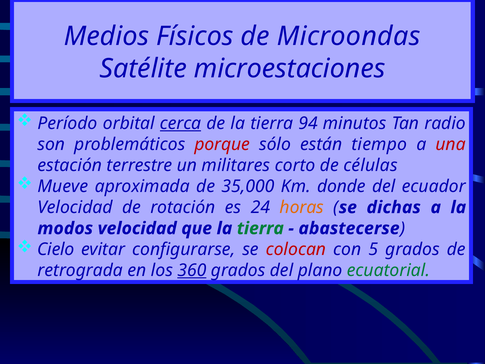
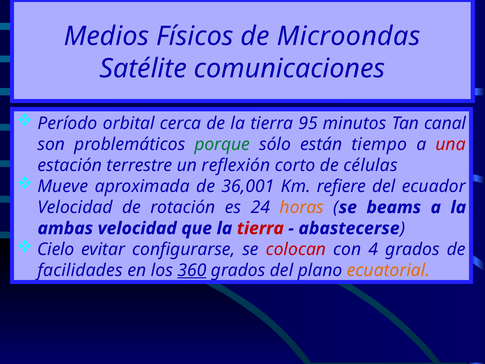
microestaciones: microestaciones -> comunicaciones
cerca underline: present -> none
94: 94 -> 95
radio: radio -> canal
porque colour: red -> green
militares: militares -> reflexión
35,000: 35,000 -> 36,001
donde: donde -> refiere
dichas: dichas -> beams
modos: modos -> ambas
tierra at (260, 228) colour: green -> red
5: 5 -> 4
retrograda: retrograda -> facilidades
ecuatorial colour: green -> orange
